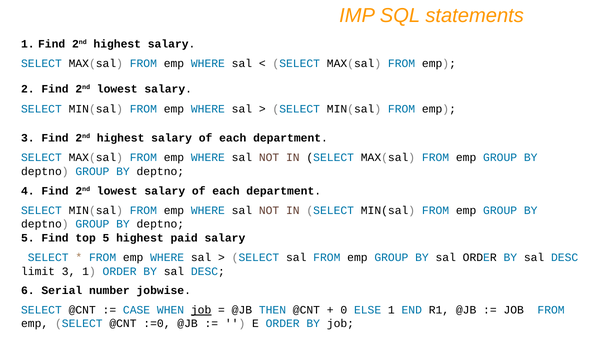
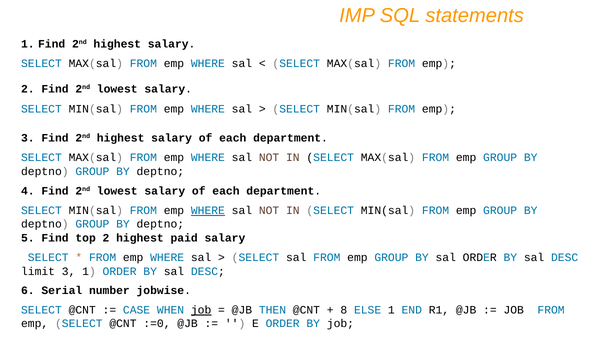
WHERE at (208, 210) underline: none -> present
top 5: 5 -> 2
0: 0 -> 8
